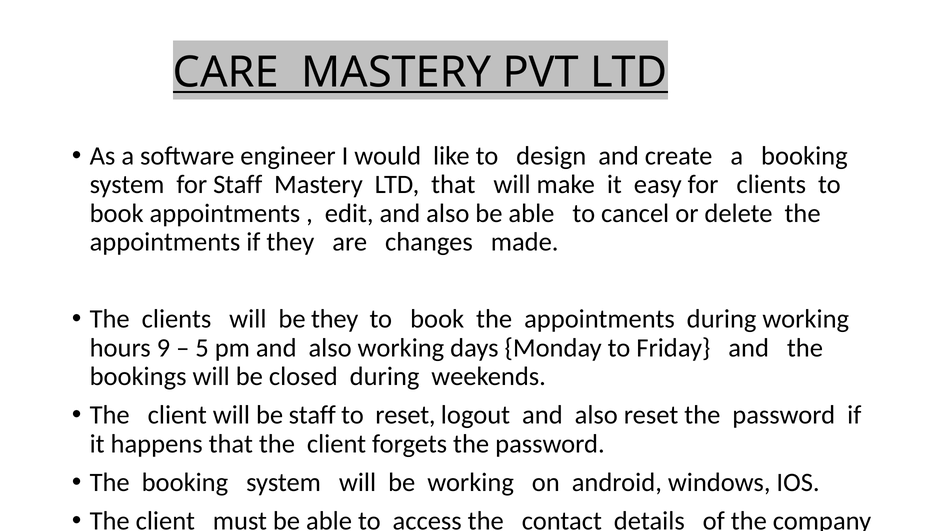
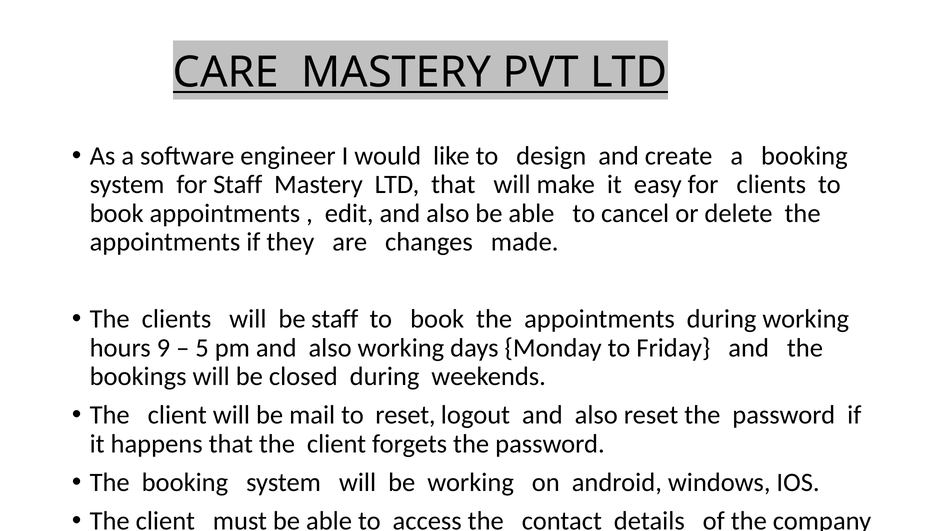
be they: they -> staff
be staff: staff -> mail
